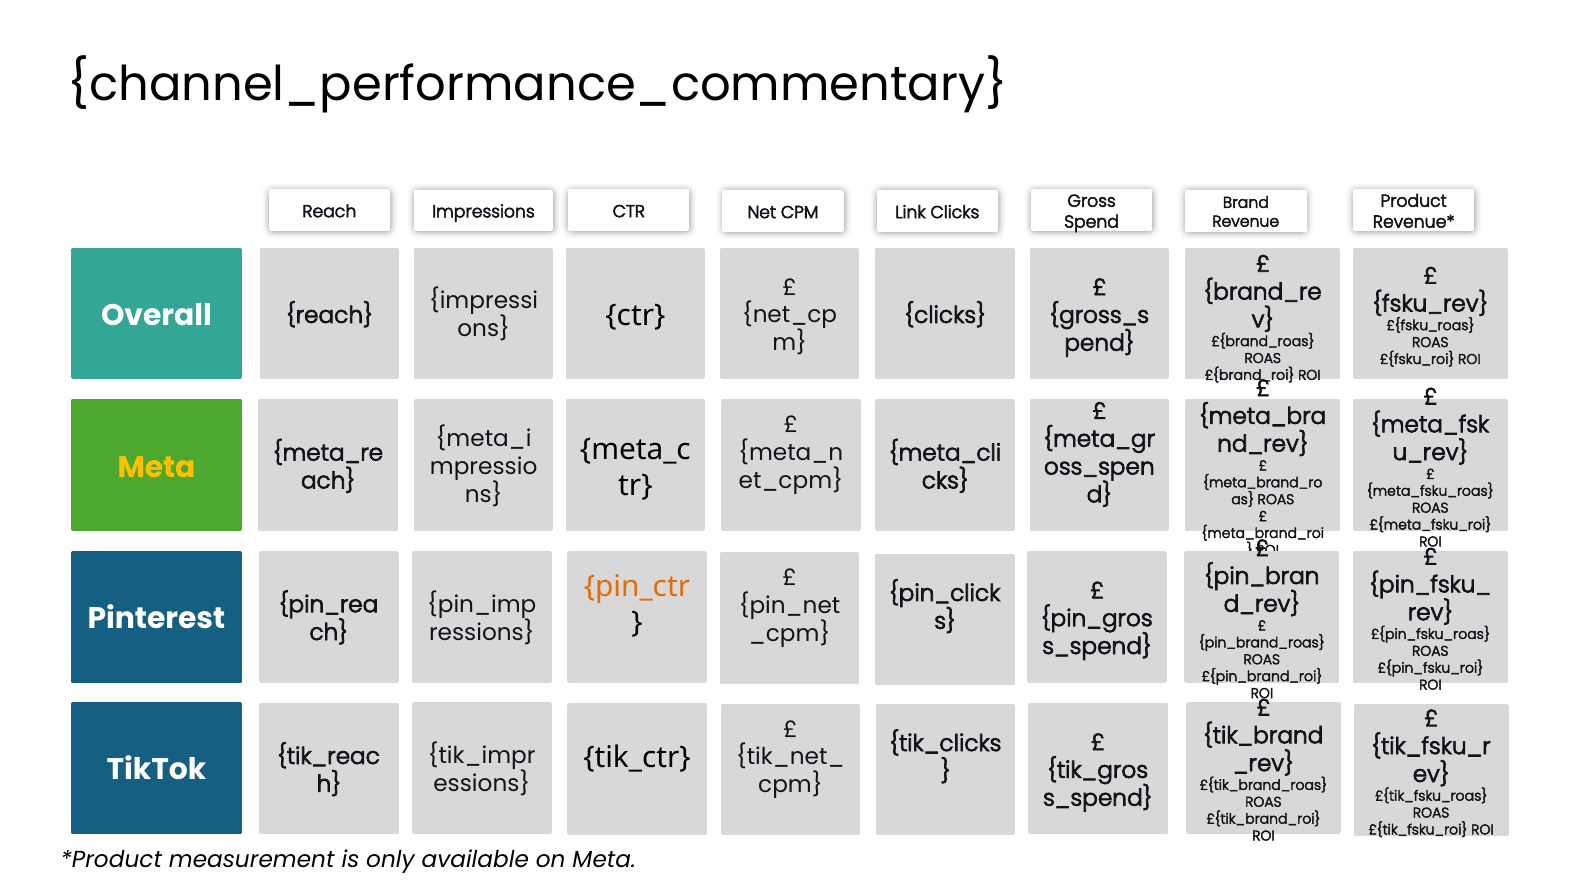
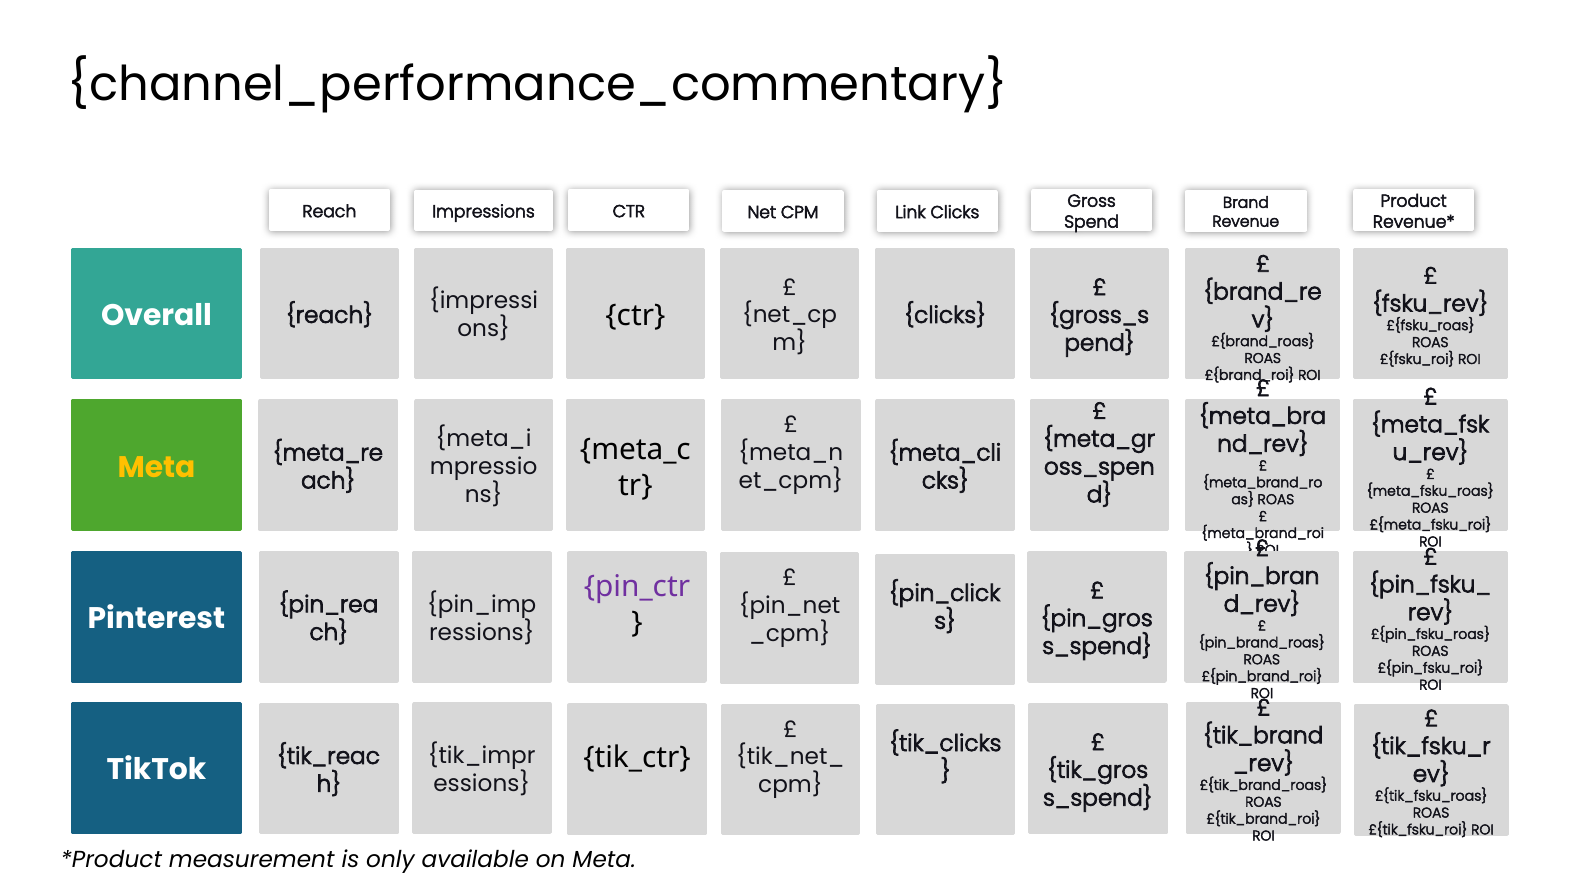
pin_ctr colour: orange -> purple
